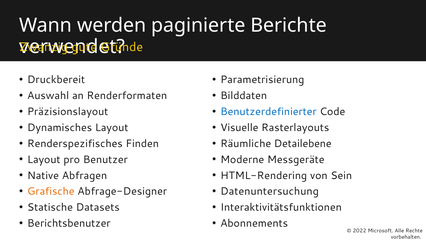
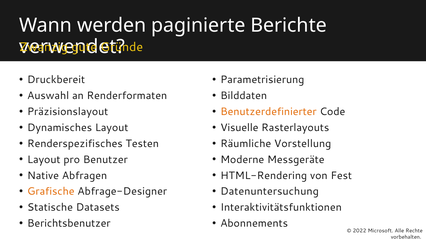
Benutzerdefinierter colour: blue -> orange
Finden: Finden -> Testen
Detailebene: Detailebene -> Vorstellung
Sein: Sein -> Fest
